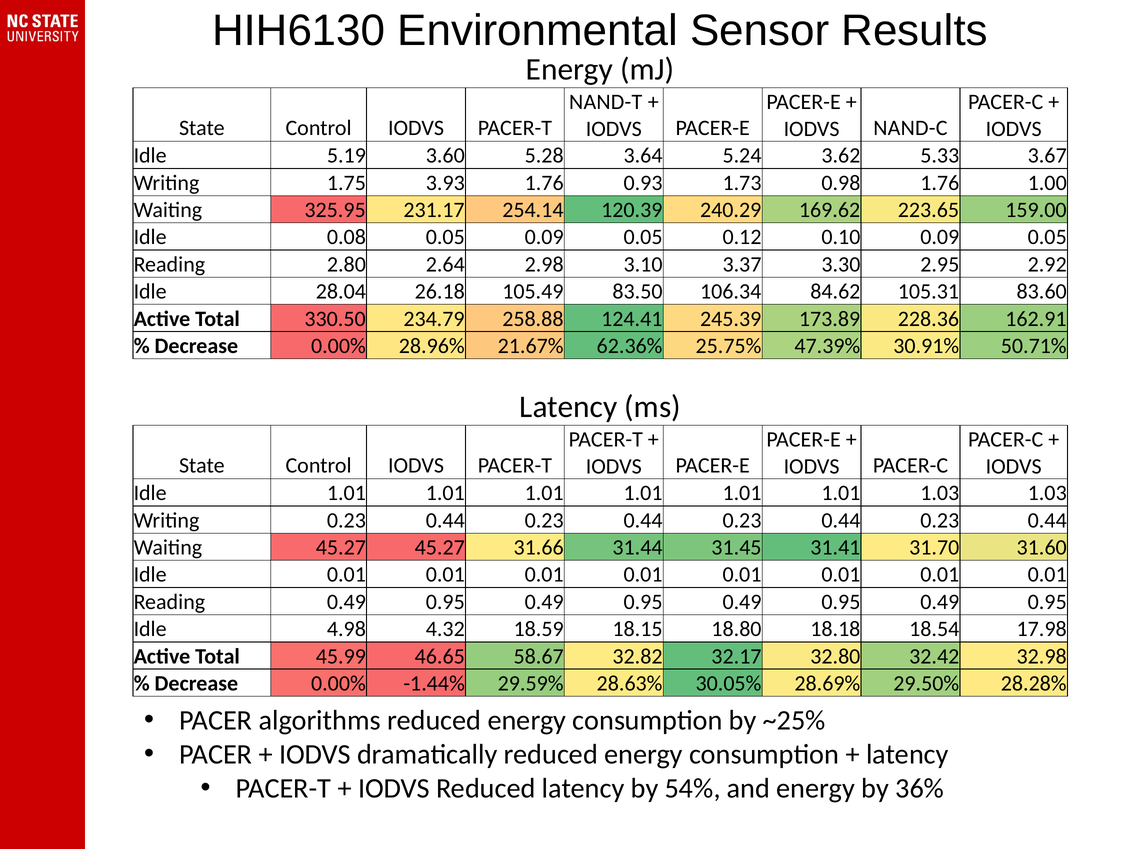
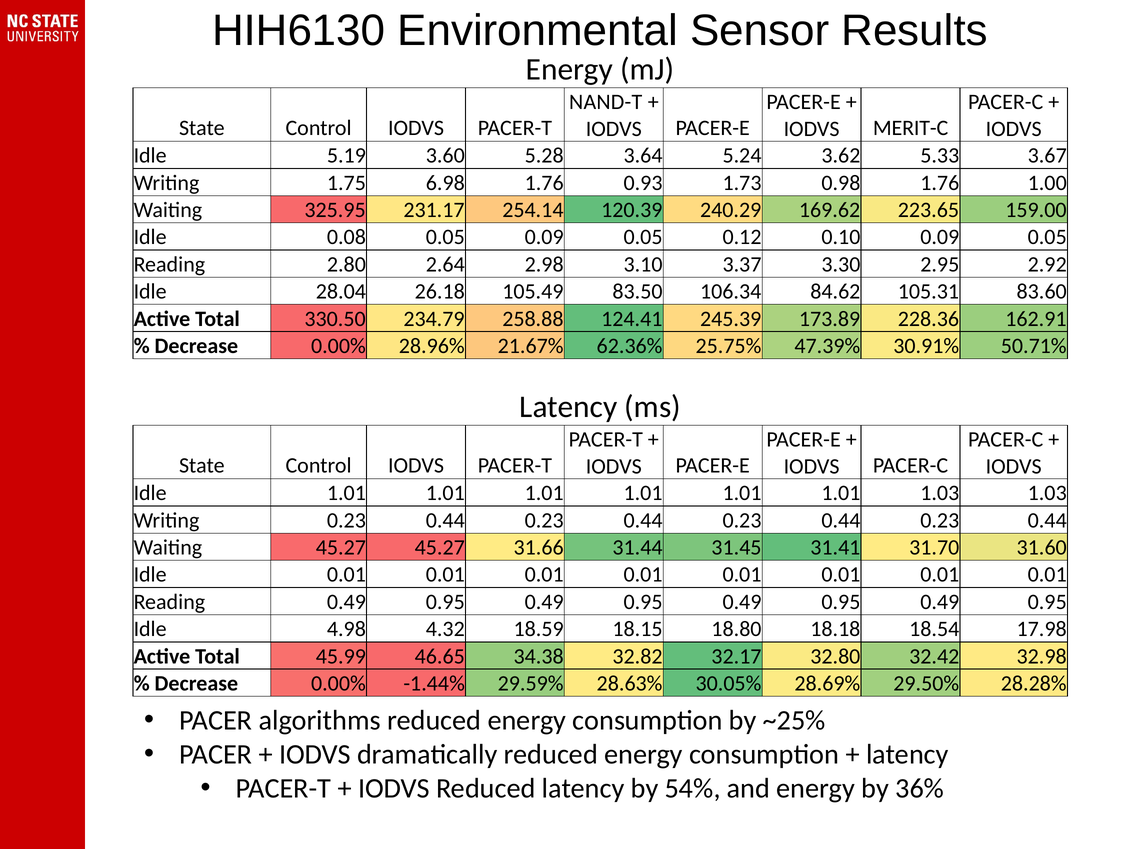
NAND-C: NAND-C -> MERIT-C
3.93: 3.93 -> 6.98
58.67: 58.67 -> 34.38
